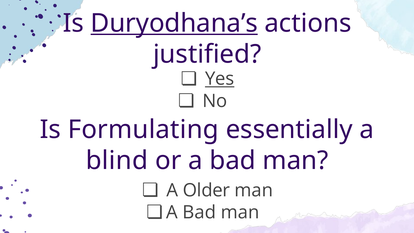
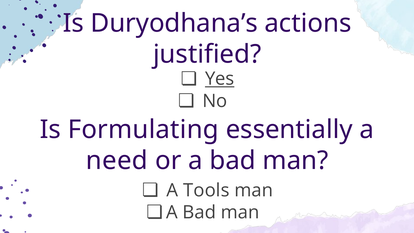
Duryodhana’s underline: present -> none
blind: blind -> need
Older: Older -> Tools
